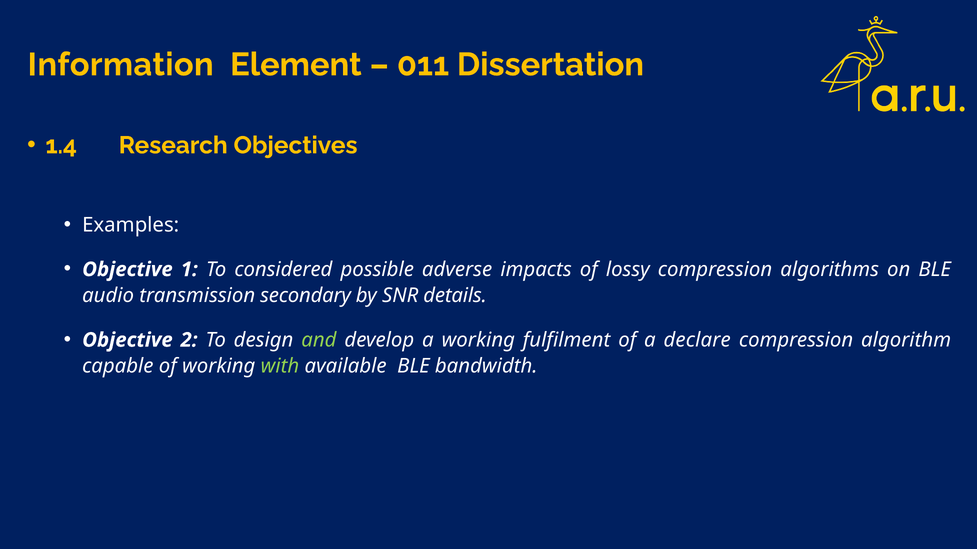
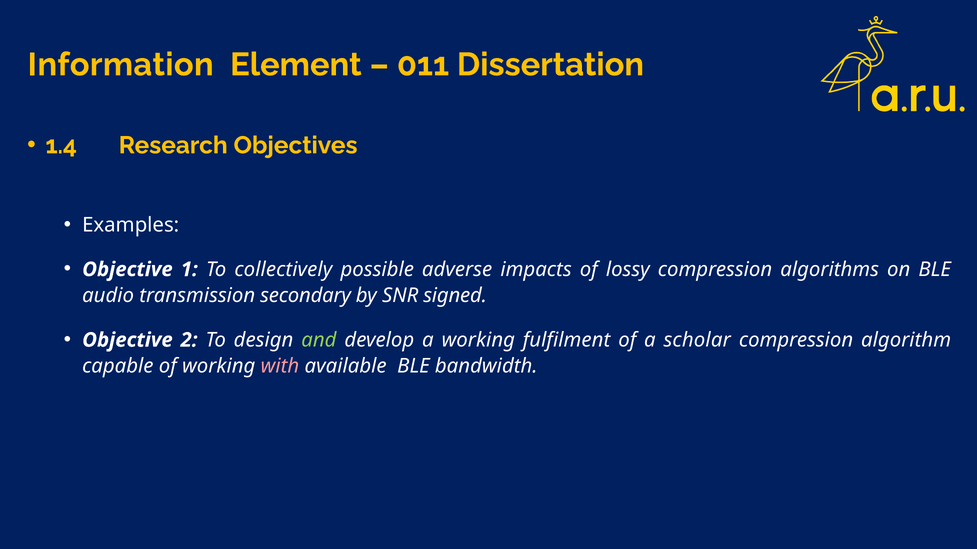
considered: considered -> collectively
details: details -> signed
declare: declare -> scholar
with colour: light green -> pink
